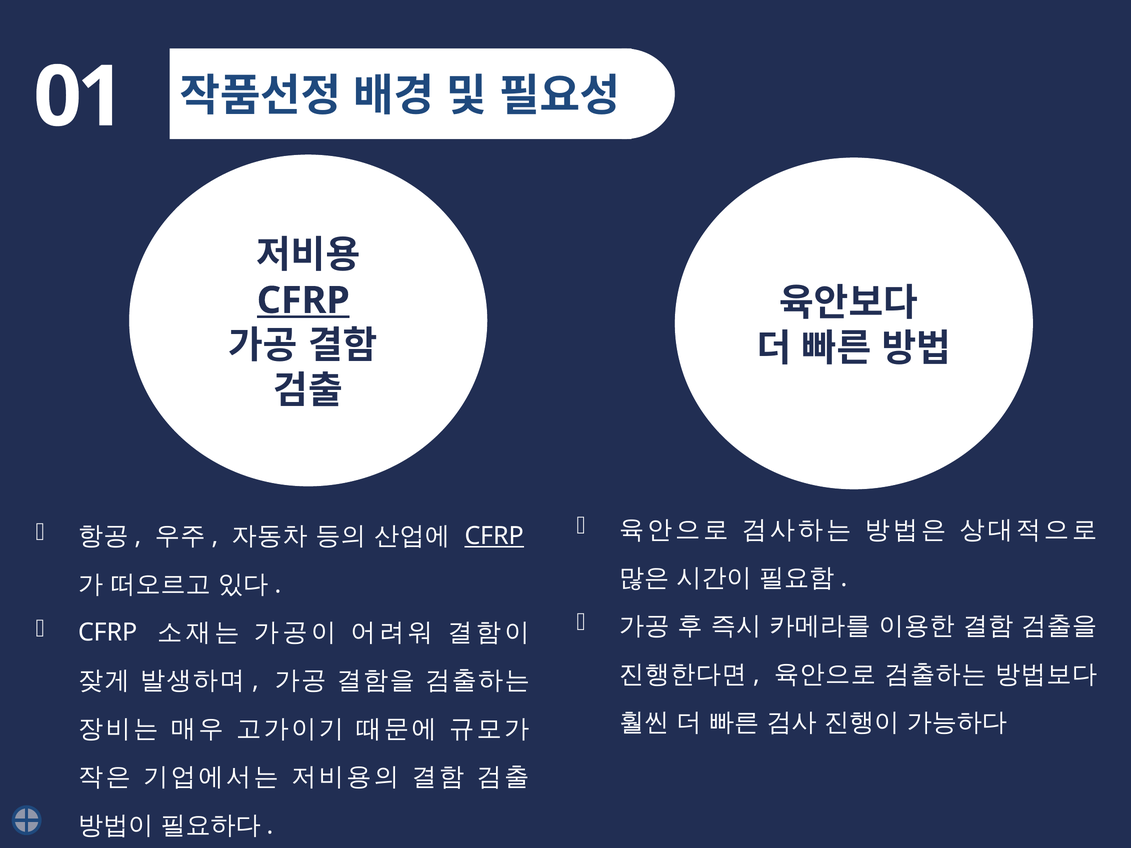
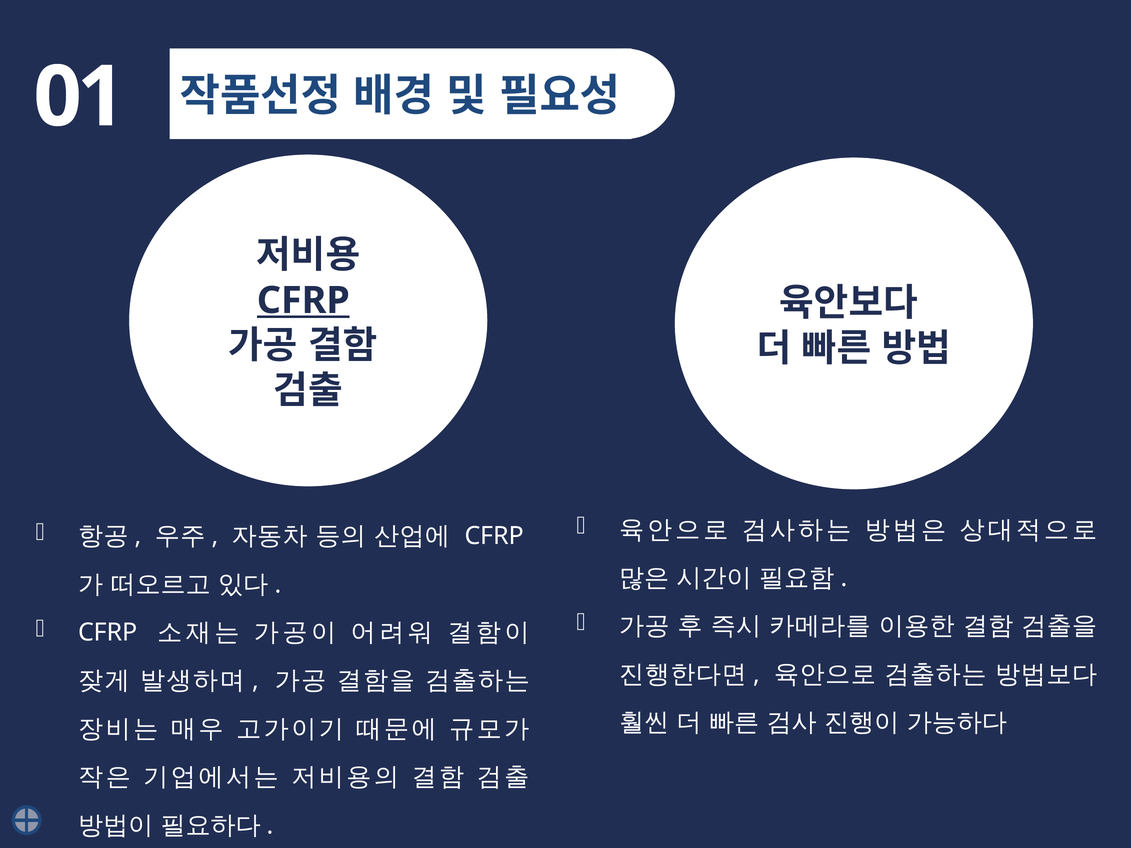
CFRP at (494, 536) underline: present -> none
